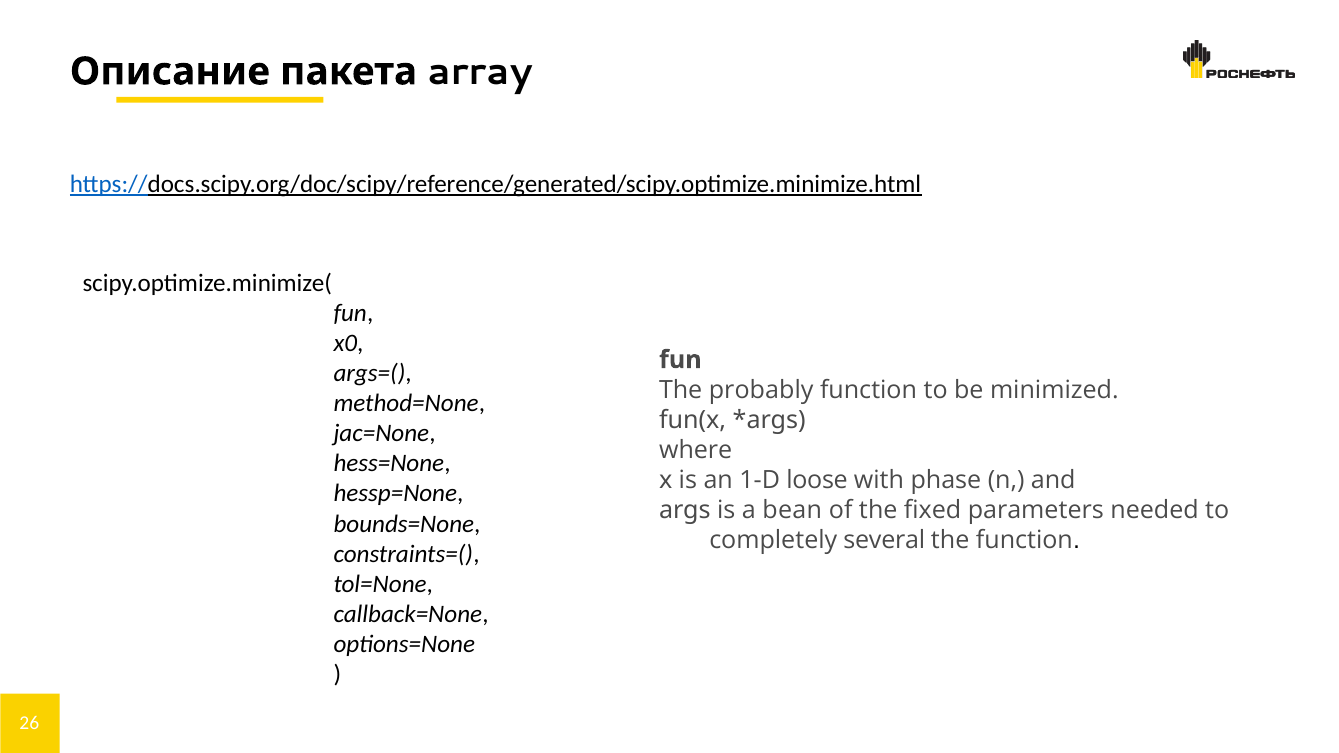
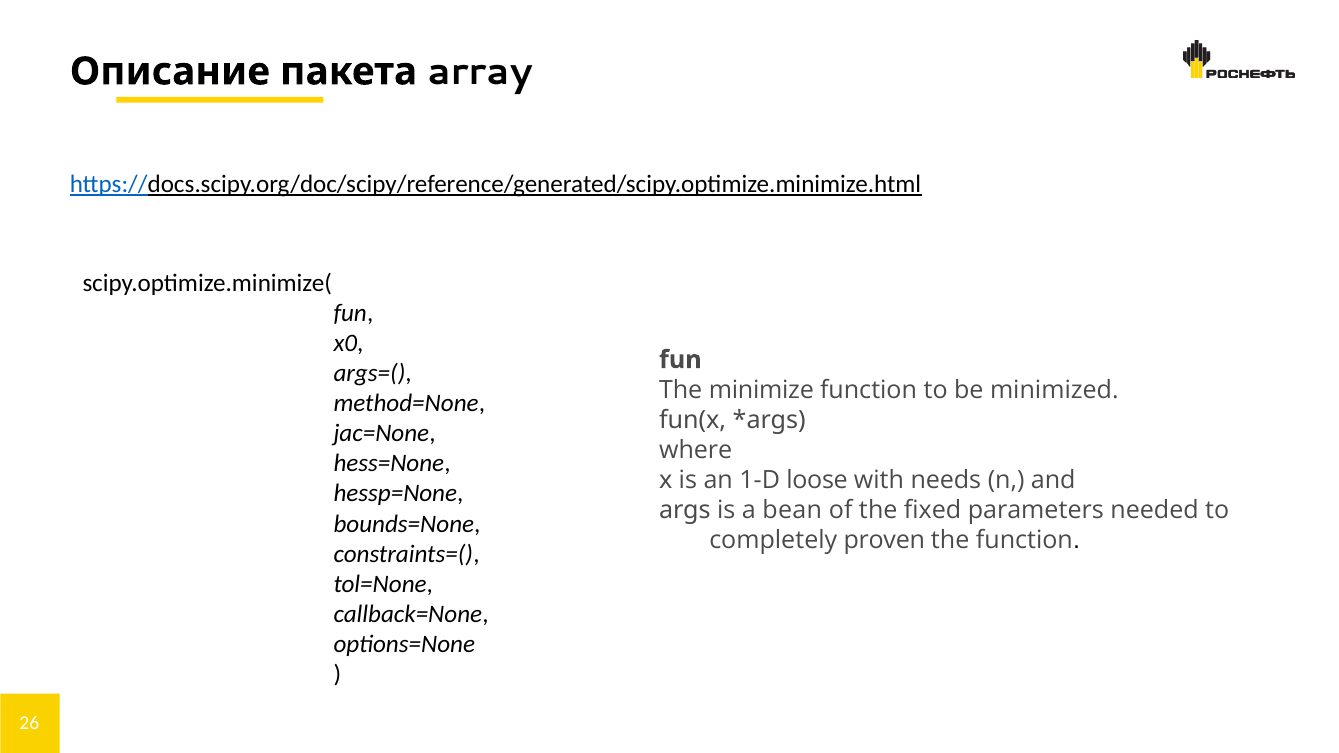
probably: probably -> minimize
phase: phase -> needs
several: several -> proven
